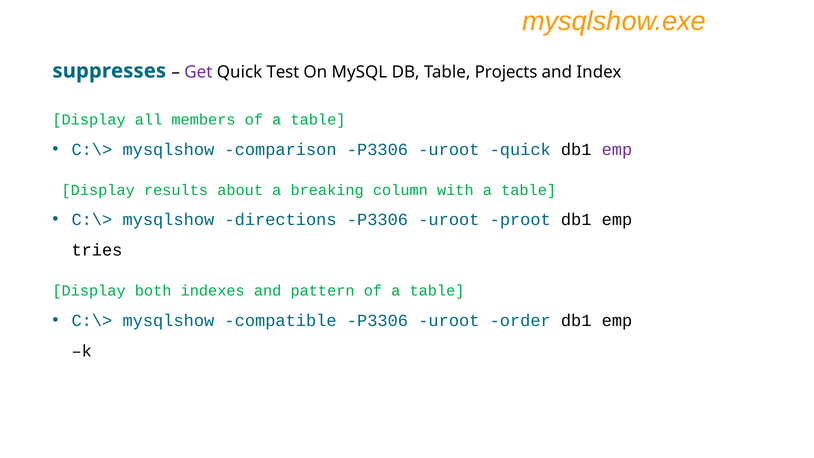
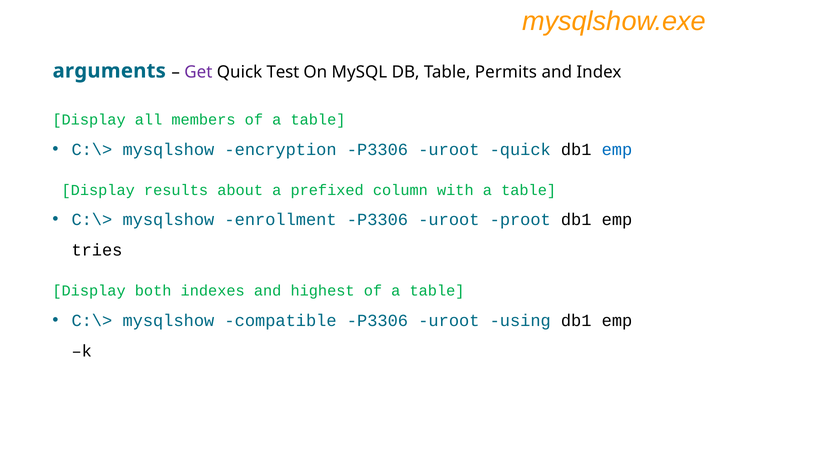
suppresses: suppresses -> arguments
Projects: Projects -> Permits
comparison: comparison -> encryption
emp at (617, 149) colour: purple -> blue
breaking: breaking -> prefixed
directions: directions -> enrollment
pattern: pattern -> highest
order: order -> using
